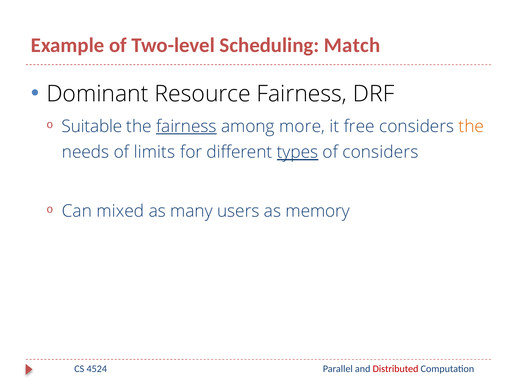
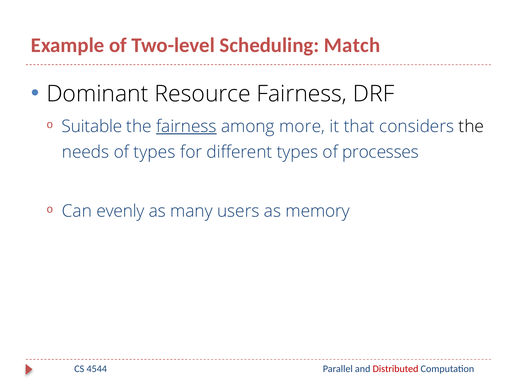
free: free -> that
the at (471, 126) colour: orange -> black
of limits: limits -> types
types at (298, 152) underline: present -> none
of considers: considers -> processes
mixed: mixed -> evenly
4524: 4524 -> 4544
